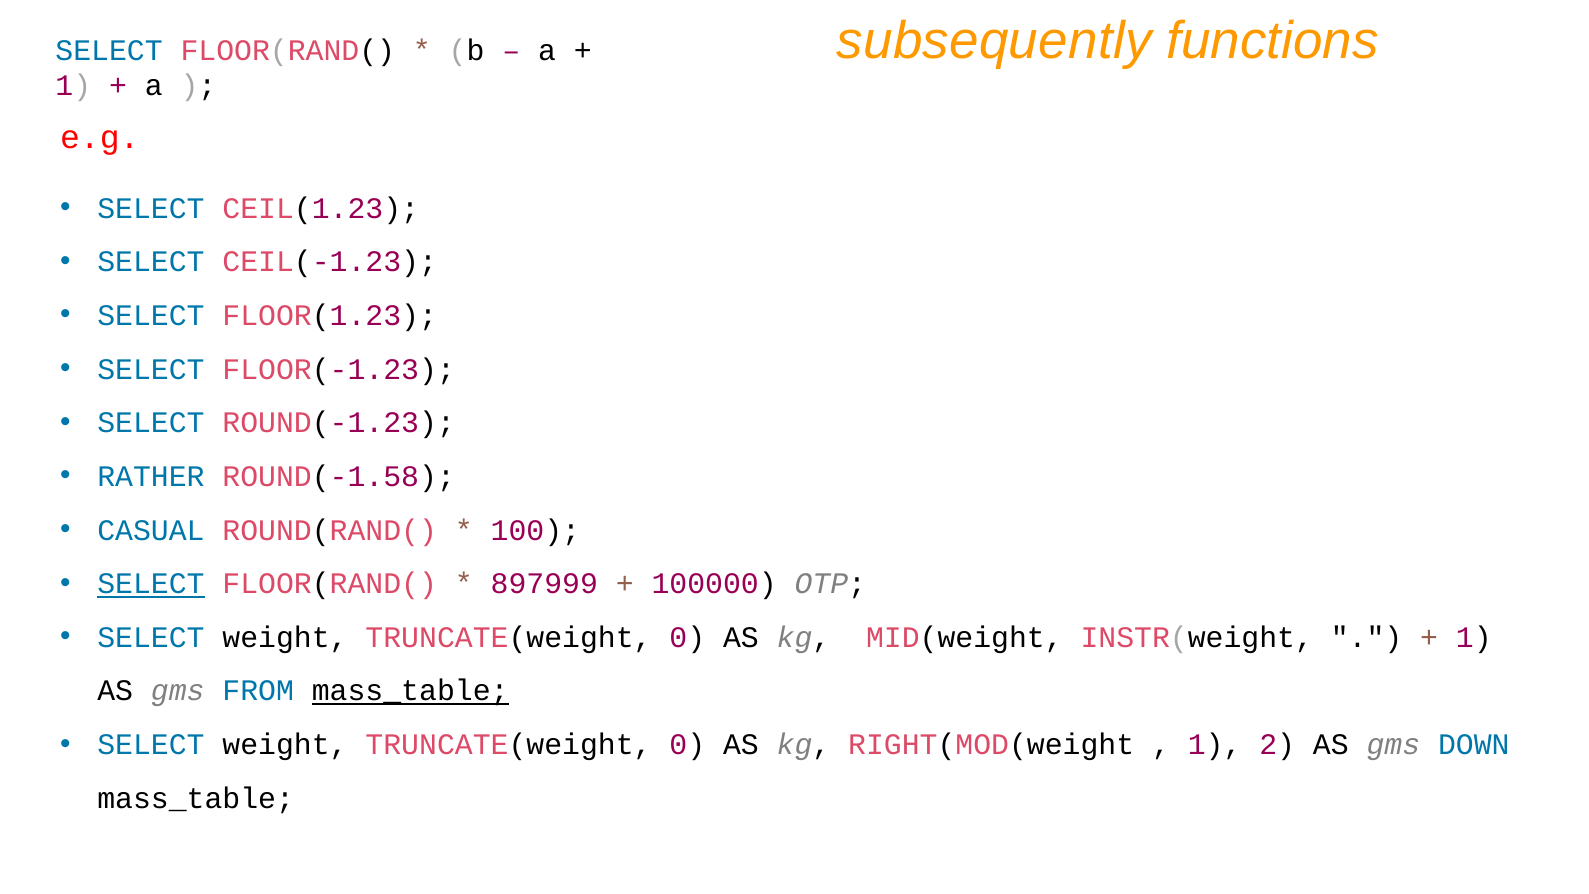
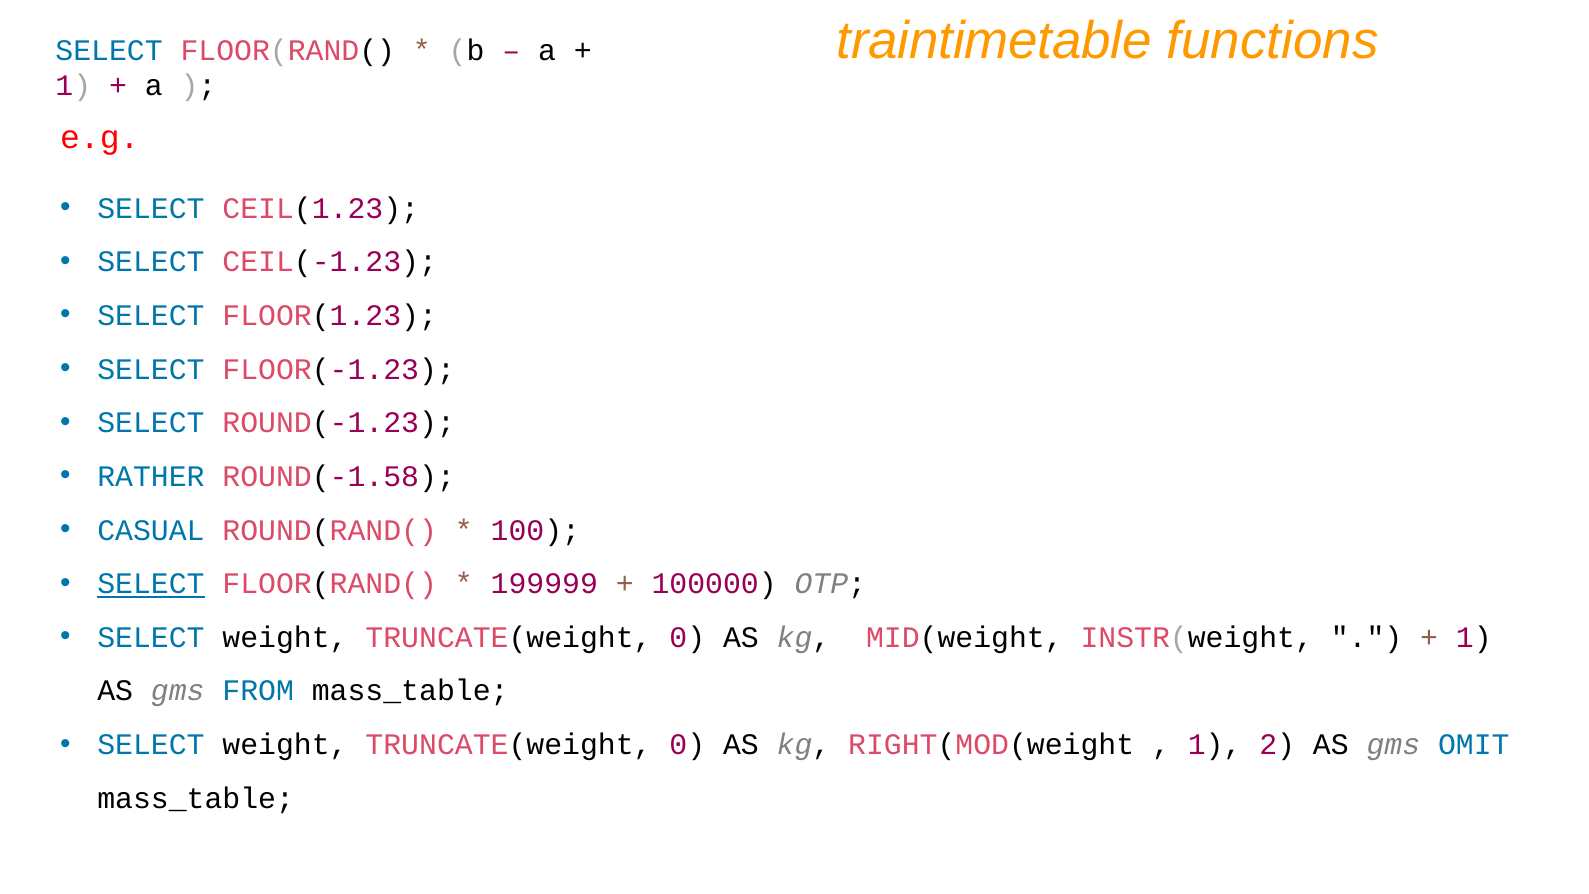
subsequently: subsequently -> traintimetable
897999: 897999 -> 199999
mass_table at (410, 691) underline: present -> none
DOWN: DOWN -> OMIT
